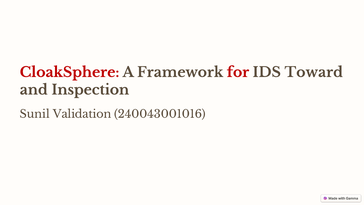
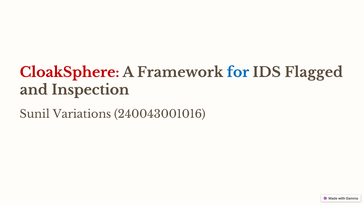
for colour: red -> blue
Toward: Toward -> Flagged
Validation: Validation -> Variations
